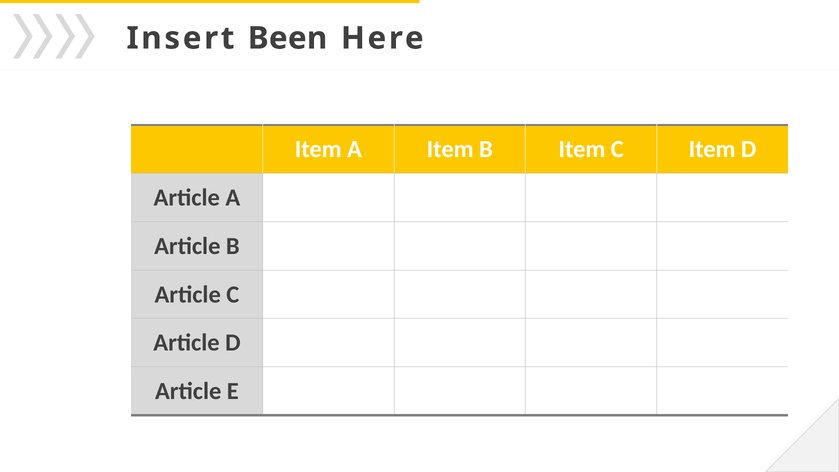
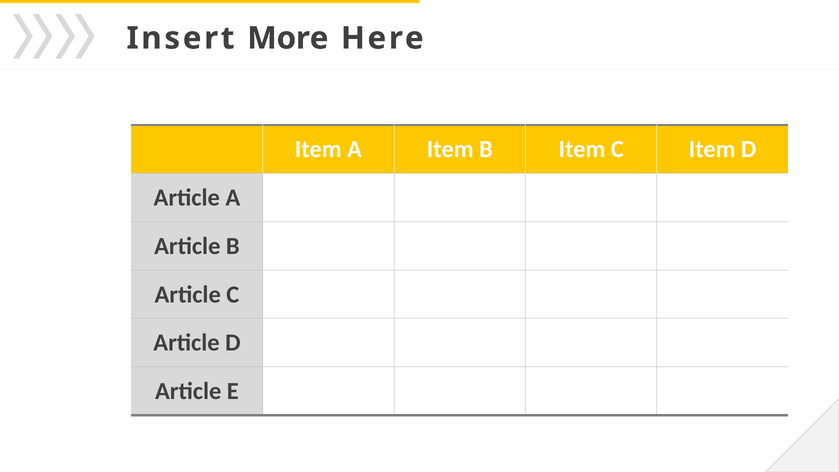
Been: Been -> More
